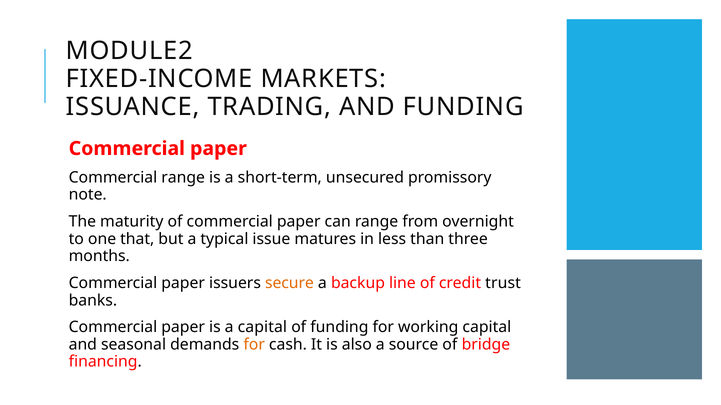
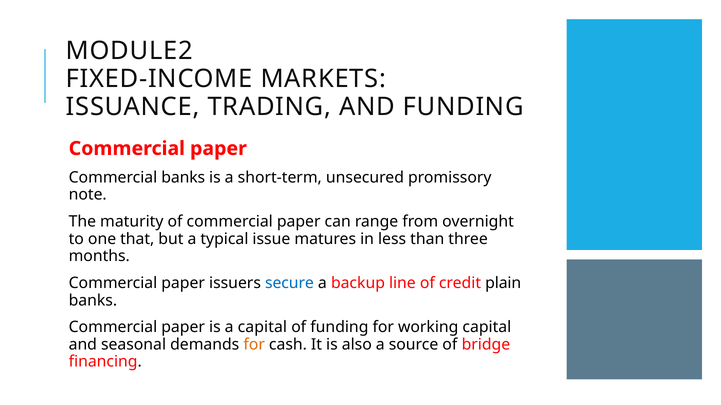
Commercial range: range -> banks
secure colour: orange -> blue
trust: trust -> plain
